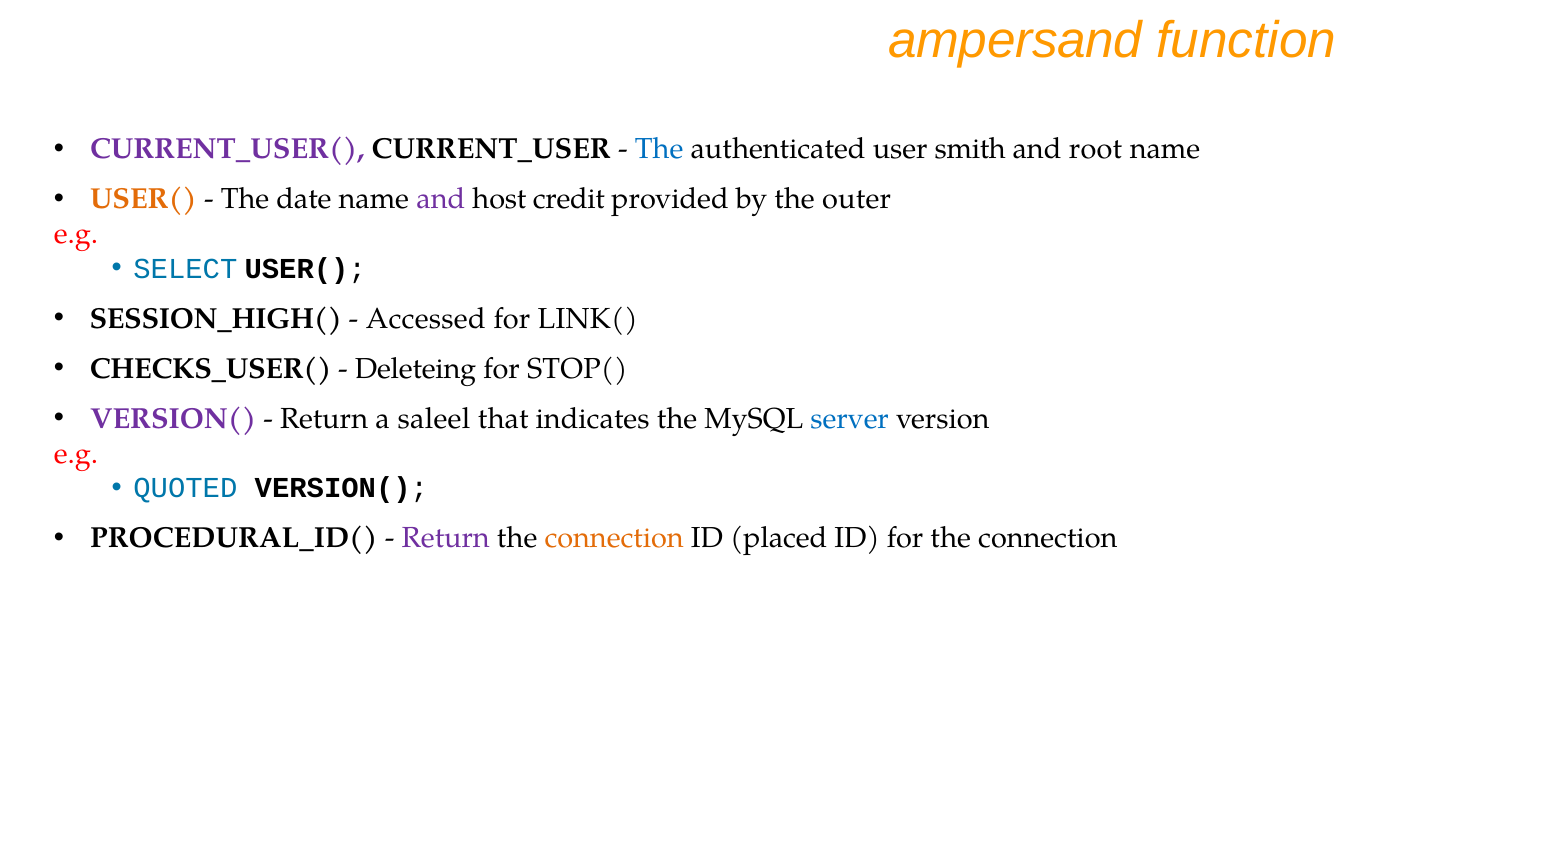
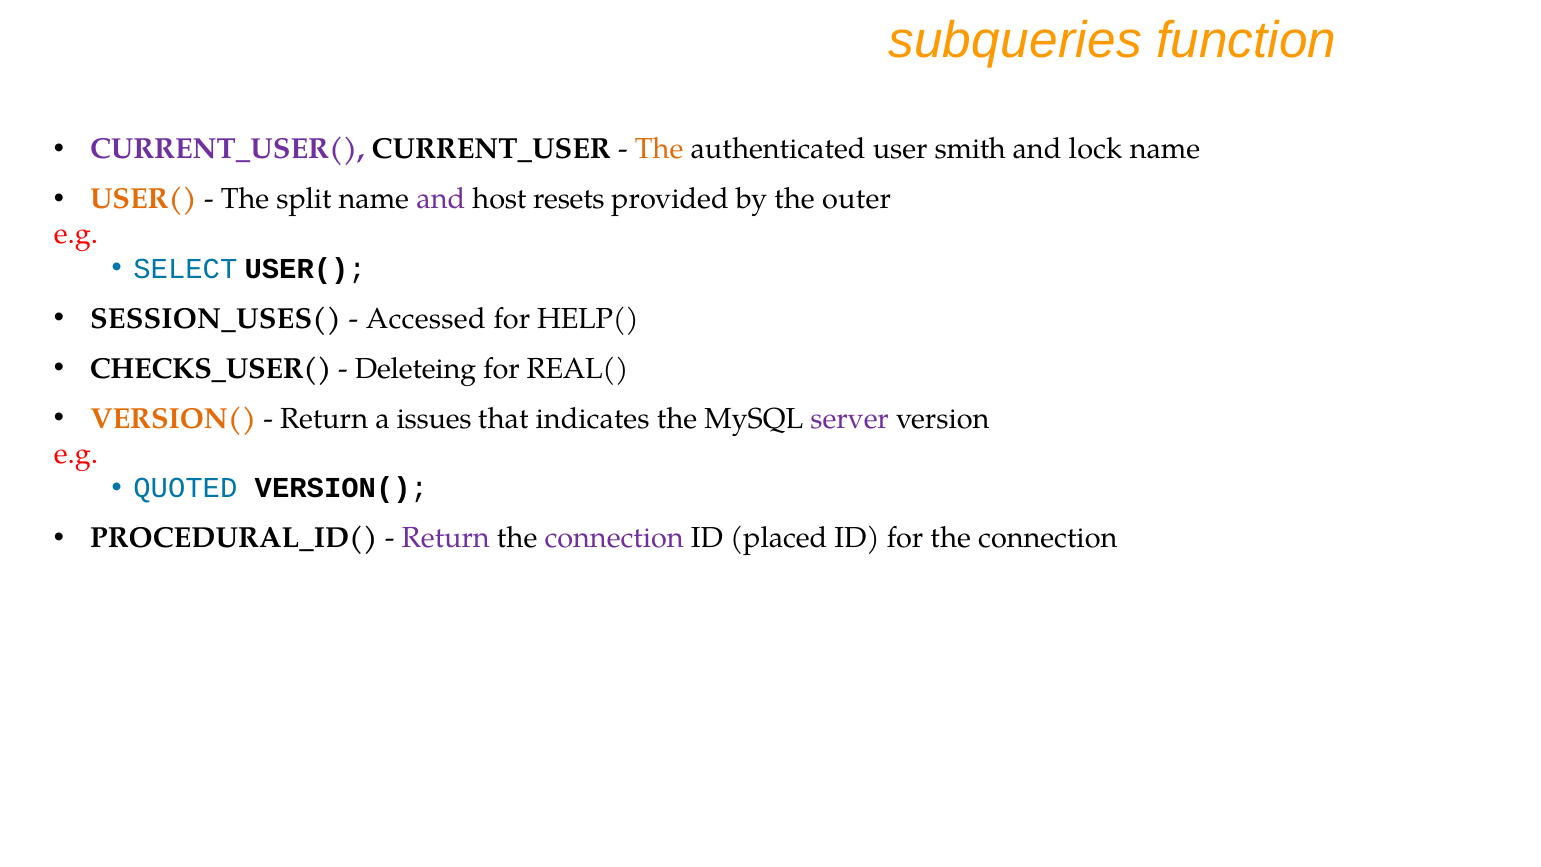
ampersand: ampersand -> subqueries
The at (659, 149) colour: blue -> orange
root: root -> lock
date: date -> split
credit: credit -> resets
SESSION_HIGH(: SESSION_HIGH( -> SESSION_USES(
LINK(: LINK( -> HELP(
STOP(: STOP( -> REAL(
VERSION( at (173, 419) colour: purple -> orange
saleel: saleel -> issues
server colour: blue -> purple
connection at (614, 538) colour: orange -> purple
